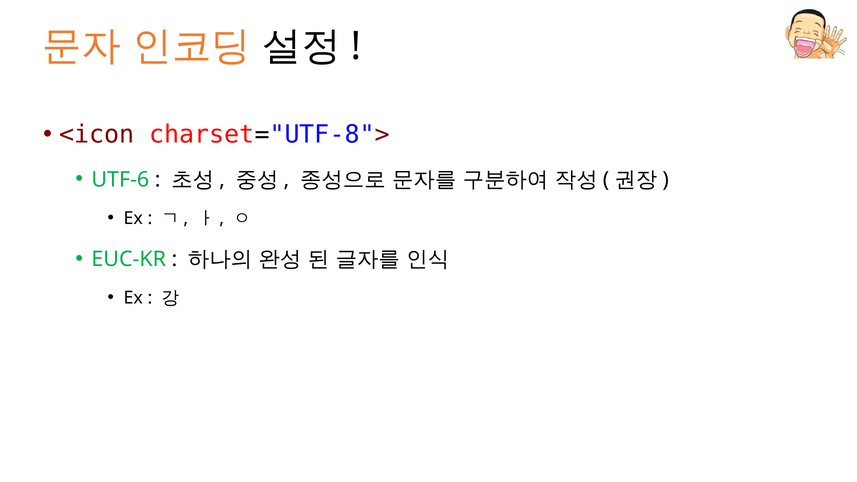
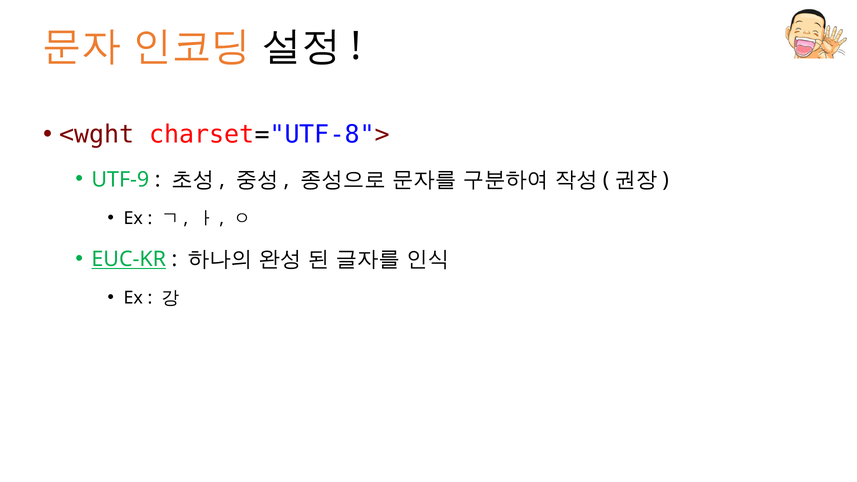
<icon: <icon -> <wght
UTF-6: UTF-6 -> UTF-9
EUC-KR underline: none -> present
